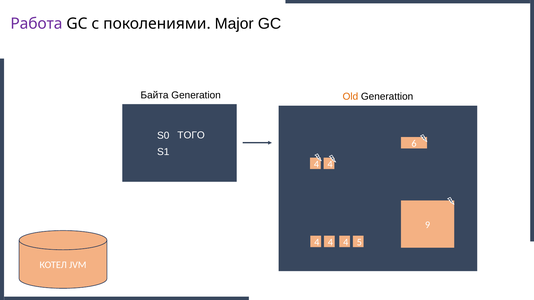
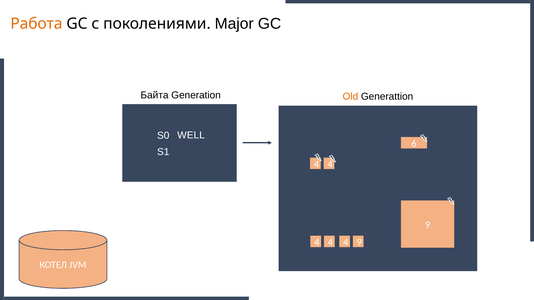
Работа colour: purple -> orange
ТОГО: ТОГО -> WELL
5 at (359, 242): 5 -> 9
